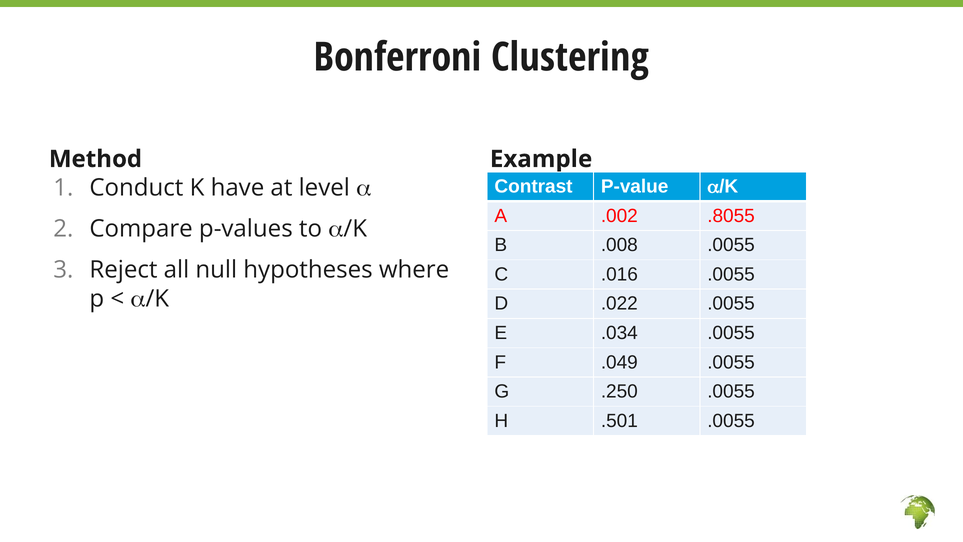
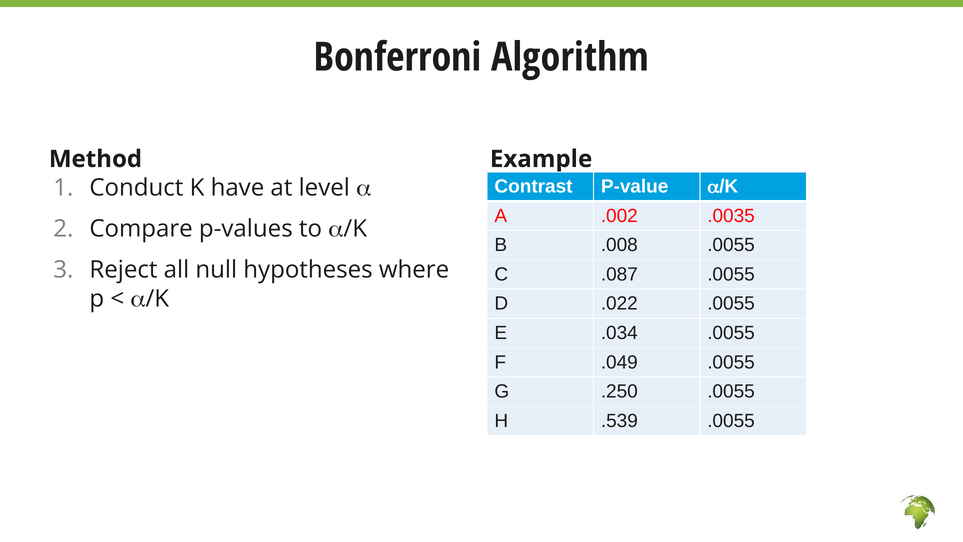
Clustering: Clustering -> Algorithm
.8055: .8055 -> .0035
.016: .016 -> .087
.501: .501 -> .539
